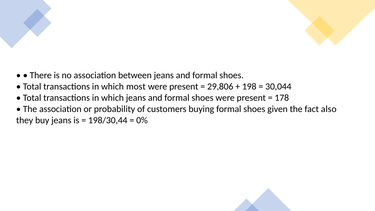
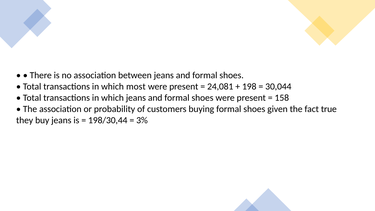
29,806: 29,806 -> 24,081
178: 178 -> 158
also: also -> true
0%: 0% -> 3%
